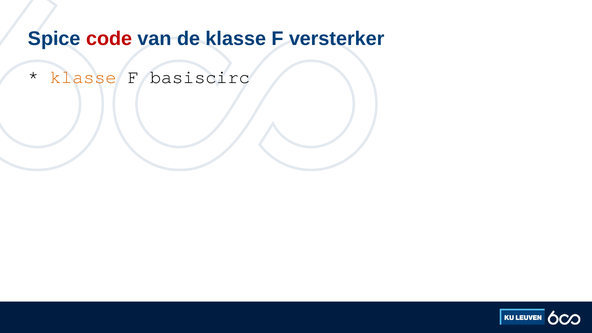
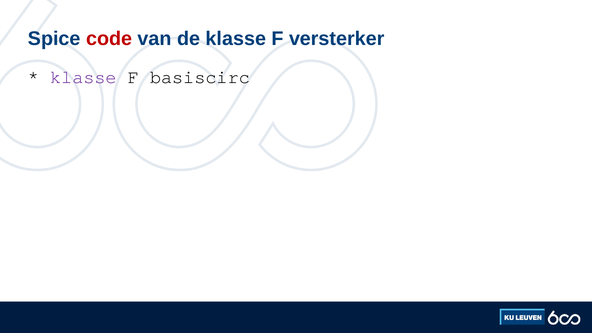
klasse at (83, 77) colour: orange -> purple
